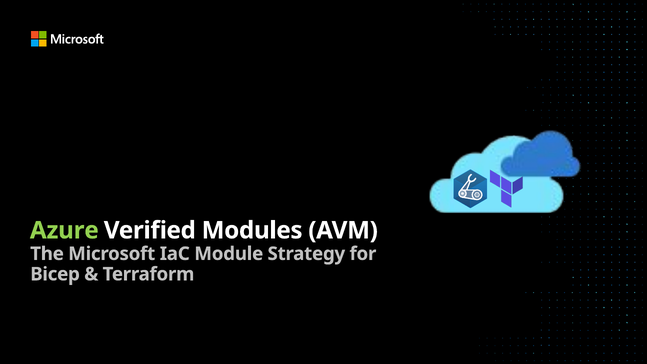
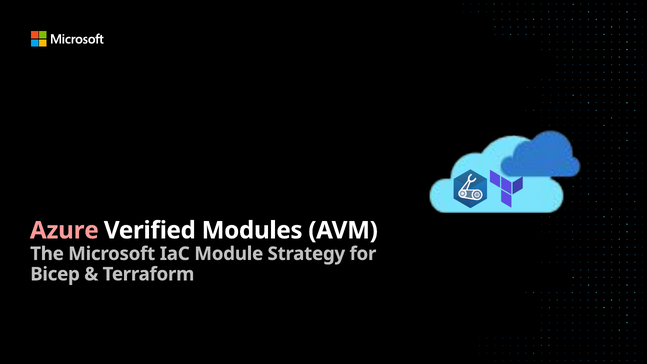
Azure colour: light green -> pink
